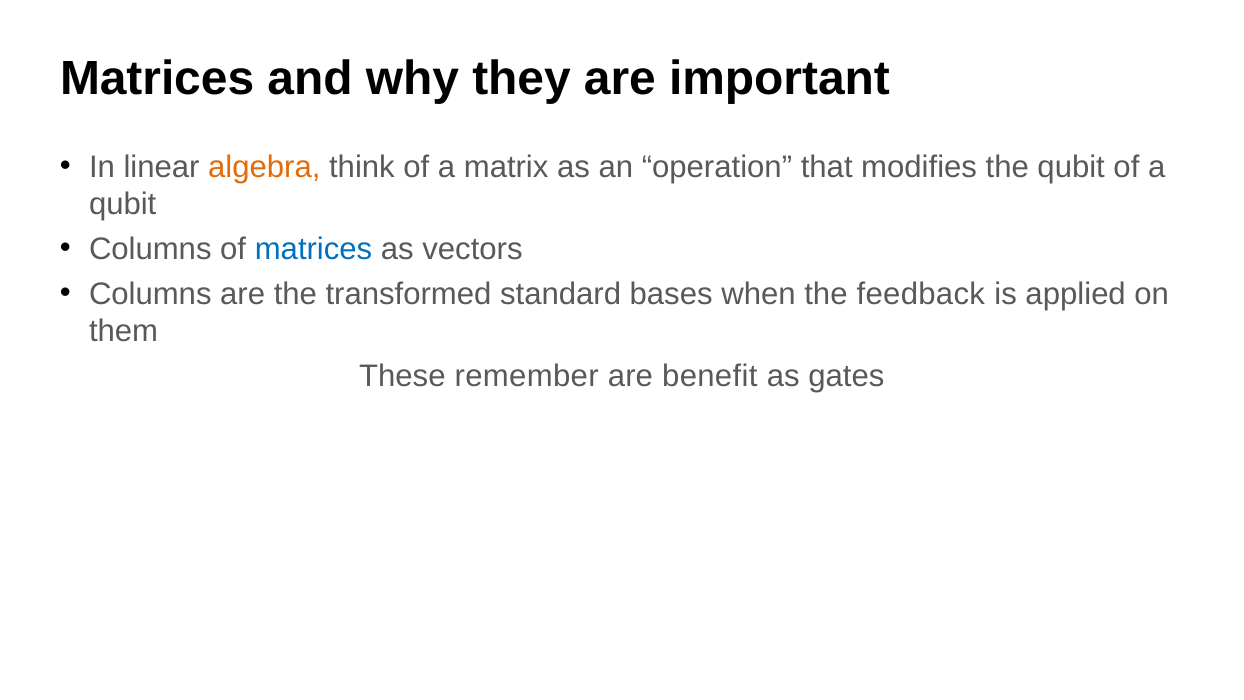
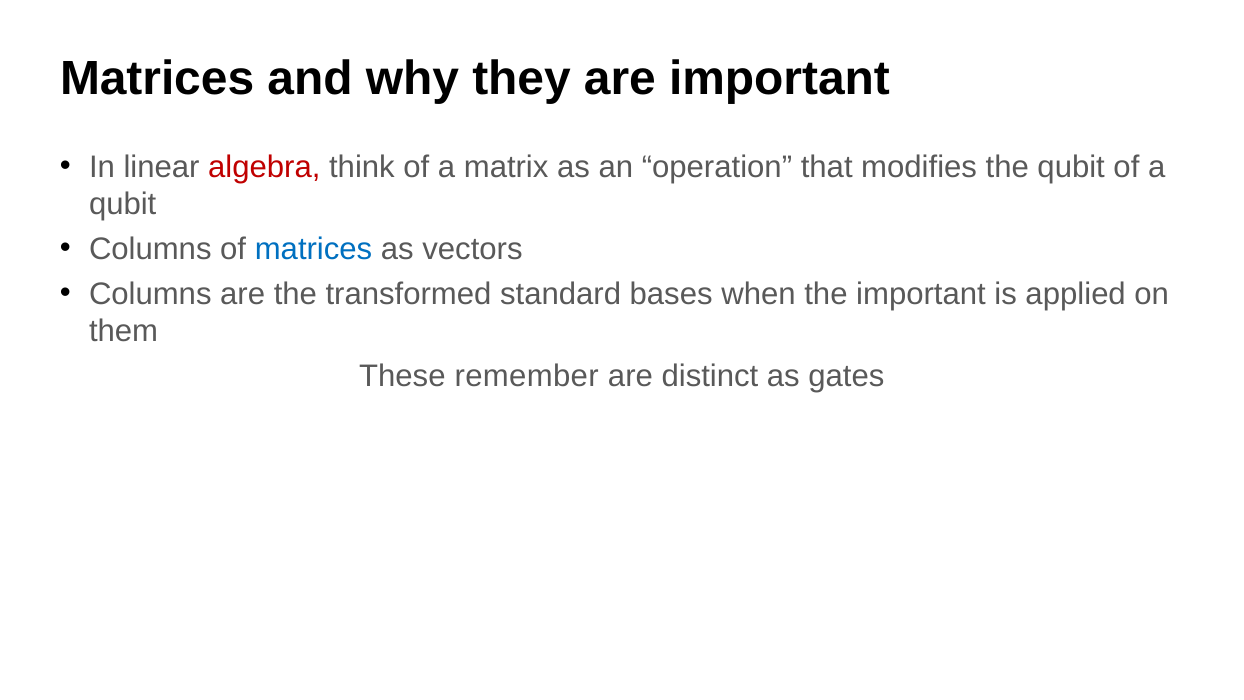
algebra colour: orange -> red
the feedback: feedback -> important
benefit: benefit -> distinct
